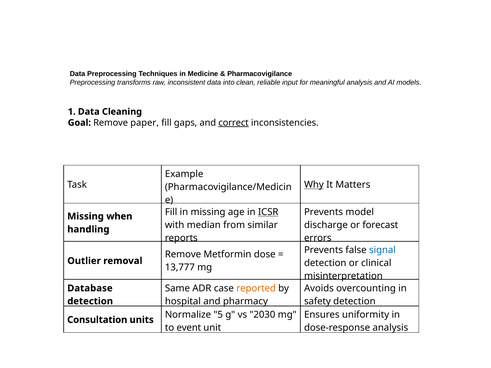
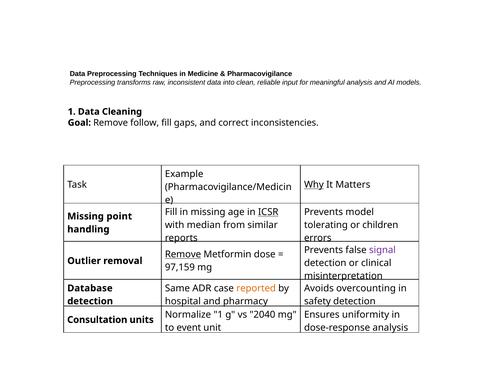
paper: paper -> follow
correct underline: present -> none
when: when -> point
discharge: discharge -> tolerating
forecast: forecast -> children
signal colour: blue -> purple
Remove at (183, 255) underline: none -> present
13,777: 13,777 -> 97,159
Normalize 5: 5 -> 1
2030: 2030 -> 2040
